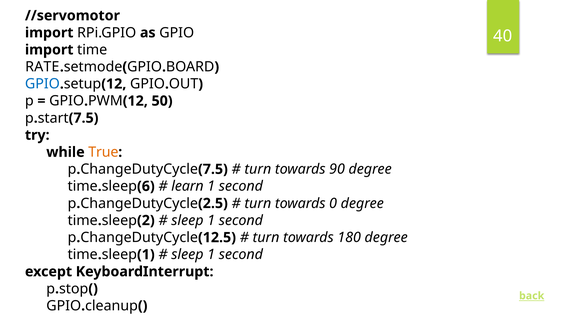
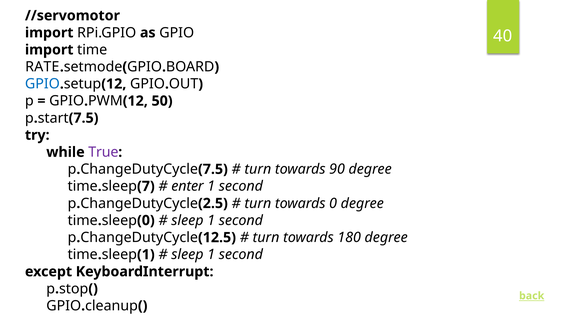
True colour: orange -> purple
6: 6 -> 7
learn: learn -> enter
sleep 2: 2 -> 0
